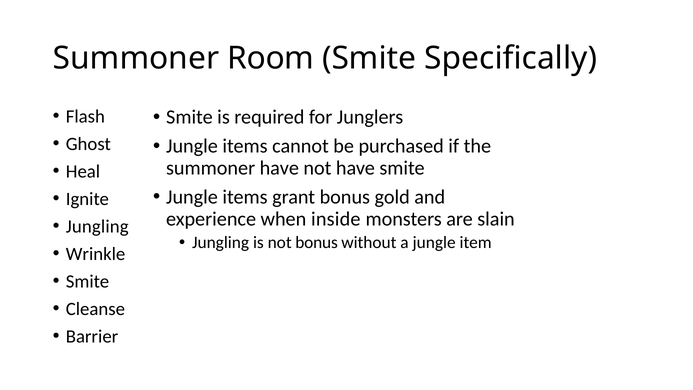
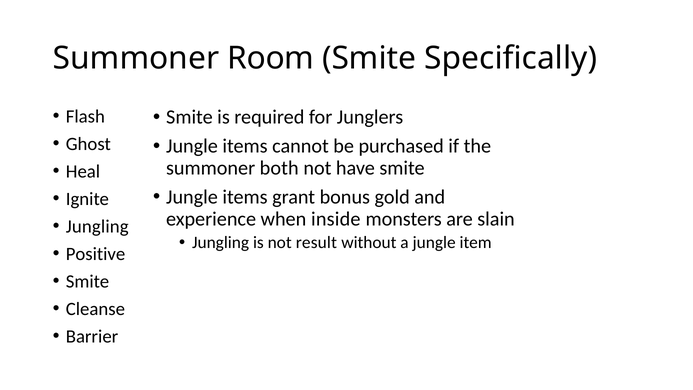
summoner have: have -> both
not bonus: bonus -> result
Wrinkle: Wrinkle -> Positive
